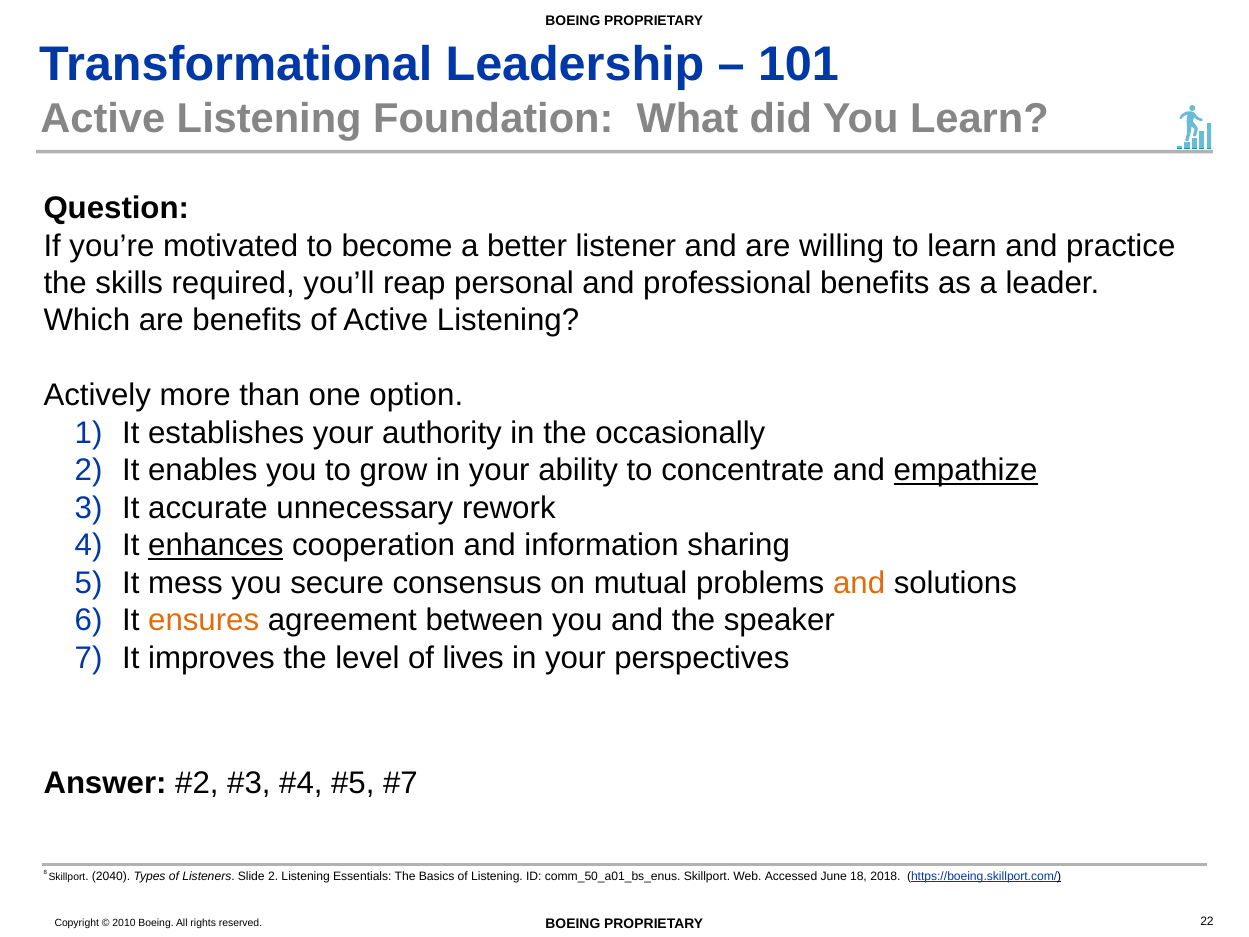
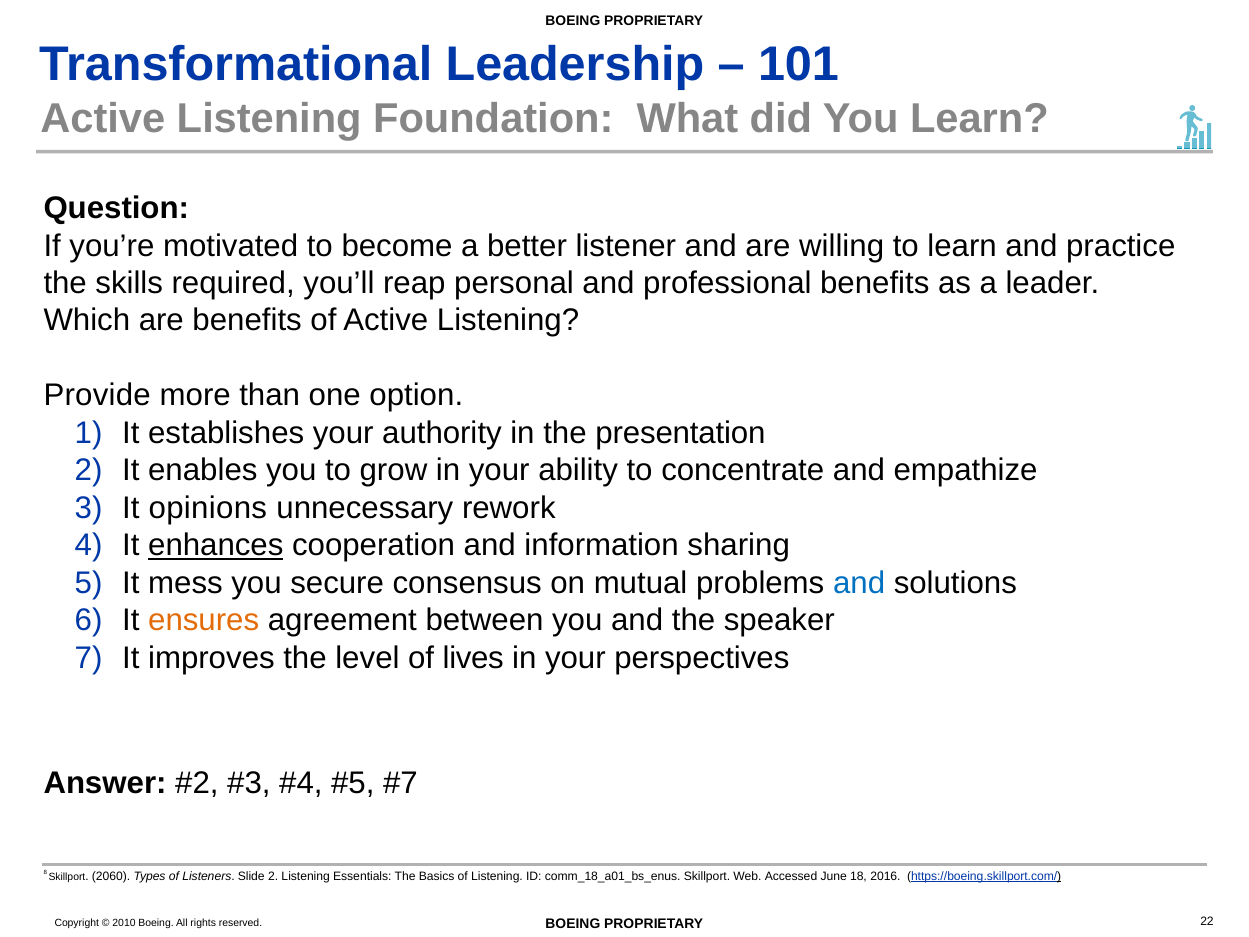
Actively: Actively -> Provide
occasionally: occasionally -> presentation
empathize underline: present -> none
accurate: accurate -> opinions
and at (859, 583) colour: orange -> blue
2040: 2040 -> 2060
comm_50_a01_bs_enus: comm_50_a01_bs_enus -> comm_18_a01_bs_enus
2018: 2018 -> 2016
